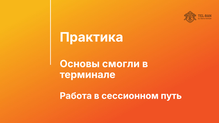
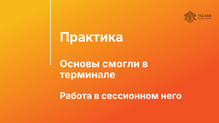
путь: путь -> него
